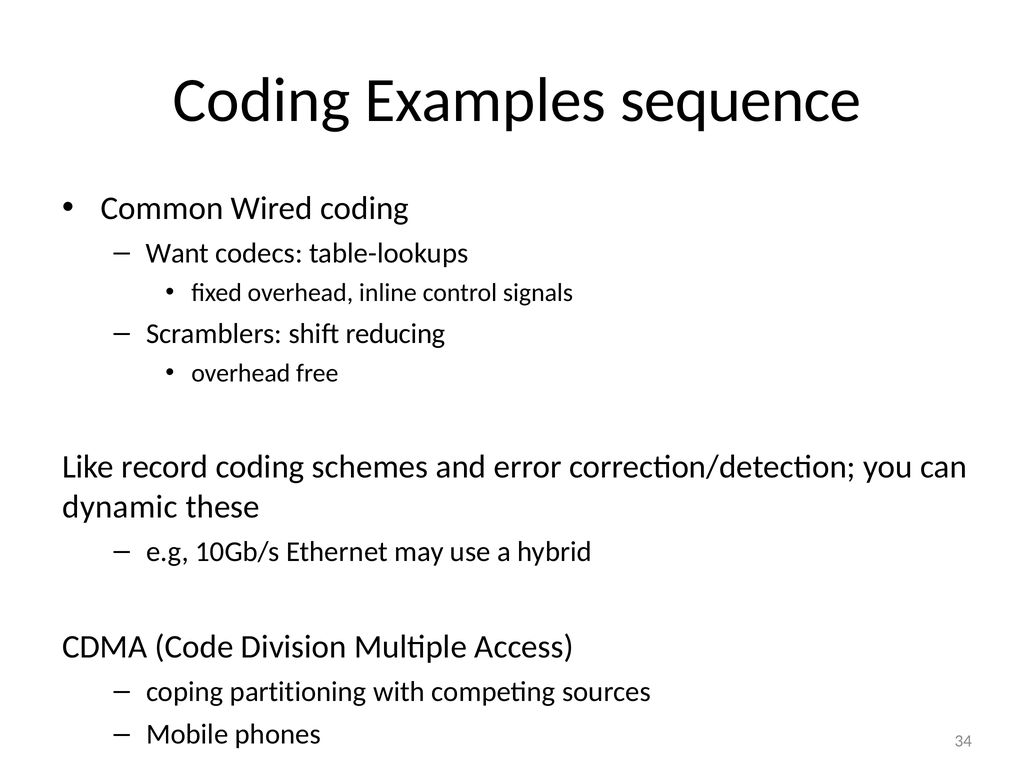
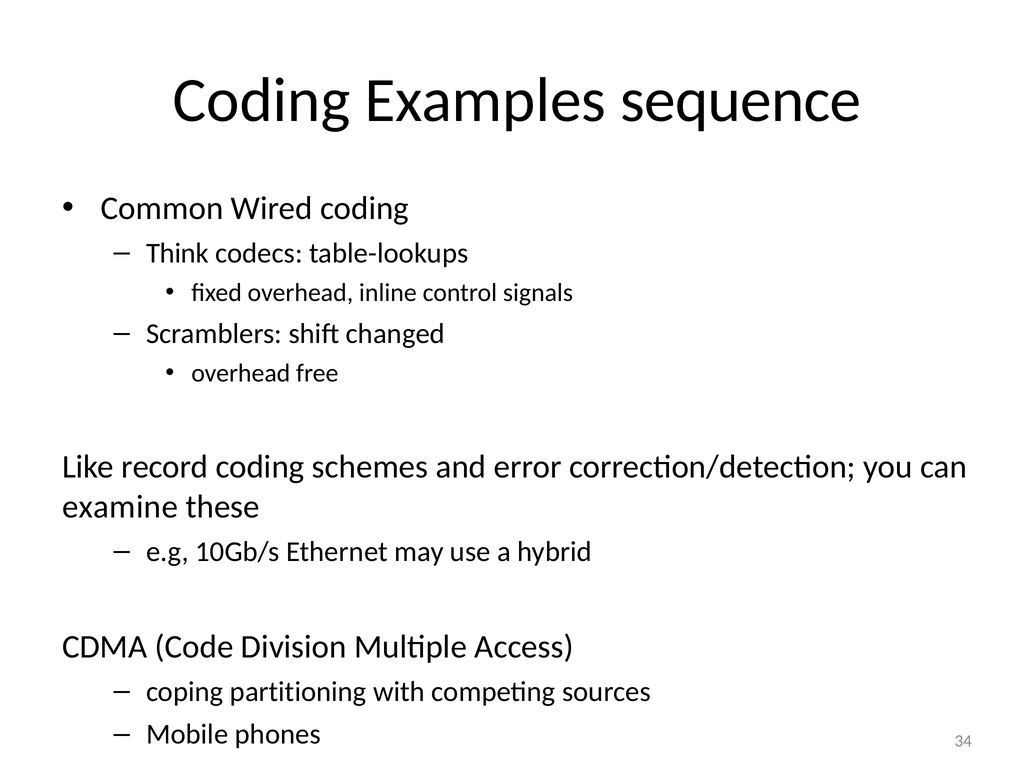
Want: Want -> Think
reducing: reducing -> changed
dynamic: dynamic -> examine
